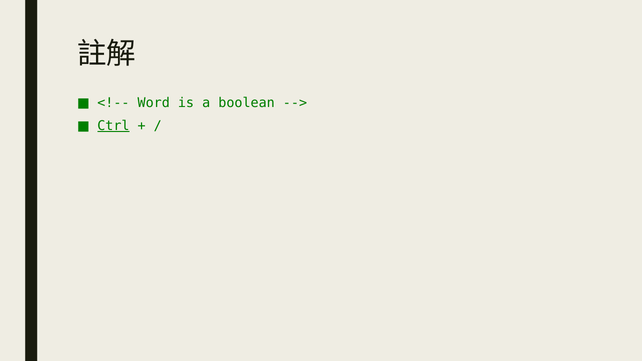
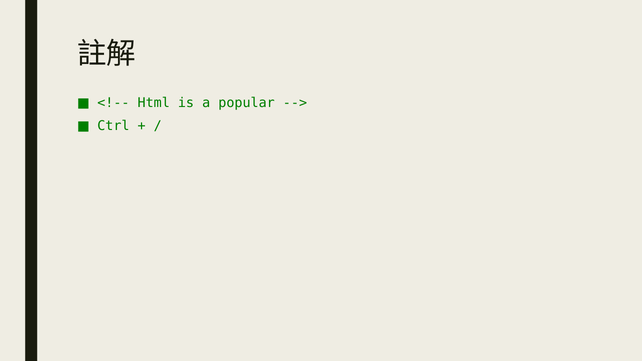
Word: Word -> Html
boolean: boolean -> popular
Ctrl underline: present -> none
